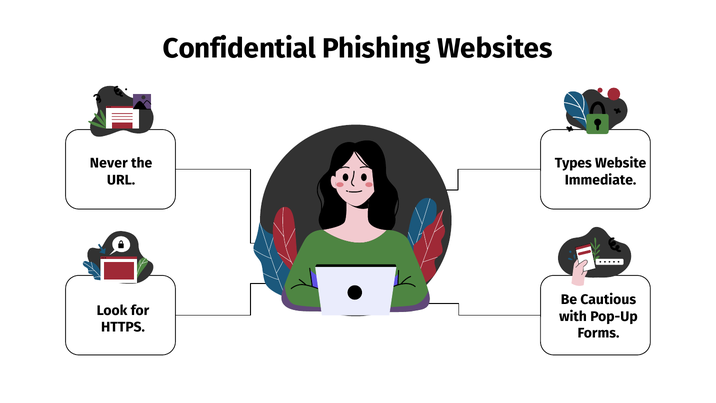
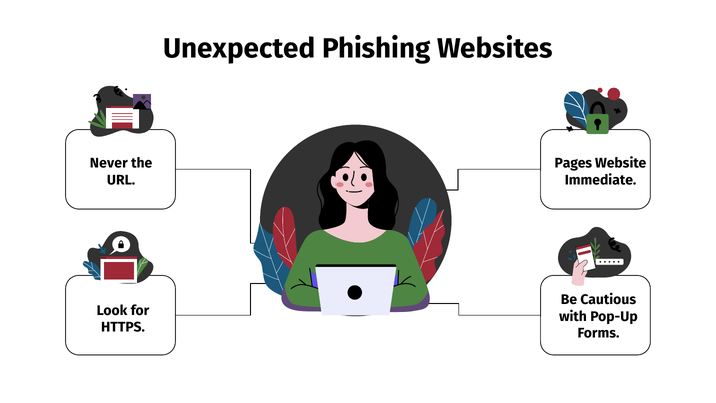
Confidential: Confidential -> Unexpected
Types: Types -> Pages
